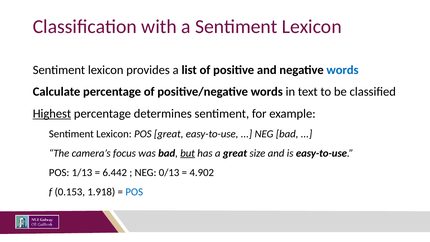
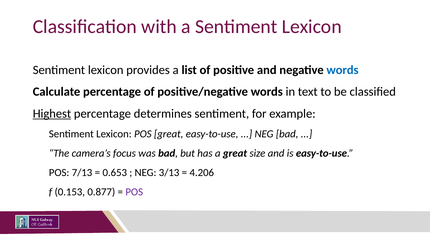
but underline: present -> none
1/13: 1/13 -> 7/13
6.442: 6.442 -> 0.653
0/13: 0/13 -> 3/13
4.902: 4.902 -> 4.206
1.918: 1.918 -> 0.877
POS at (134, 192) colour: blue -> purple
